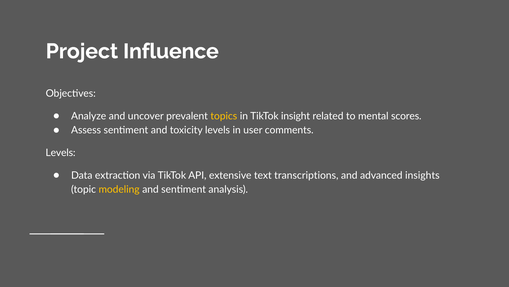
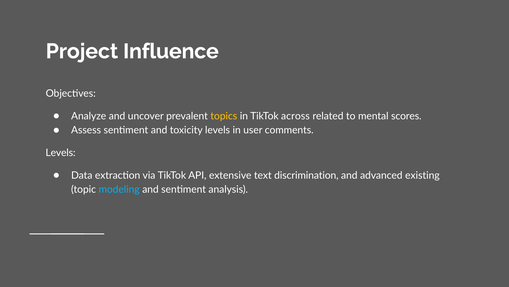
insight: insight -> across
transcriptions: transcriptions -> discrimination
insights: insights -> existing
modeling colour: yellow -> light blue
